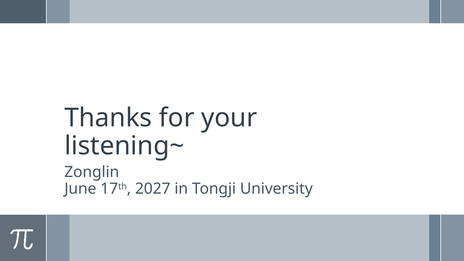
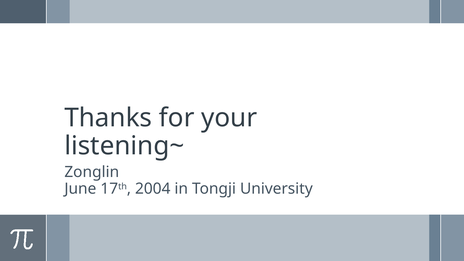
2027: 2027 -> 2004
